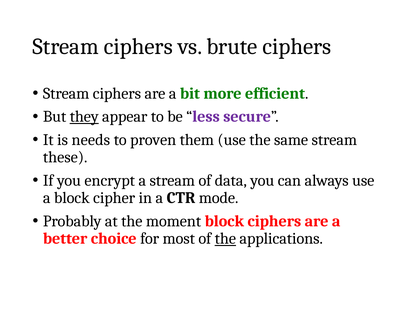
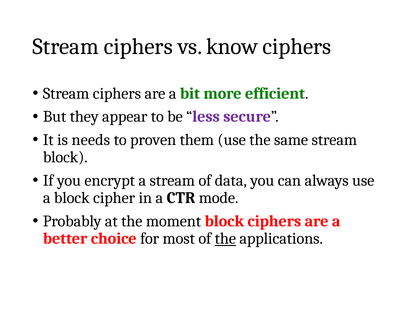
brute: brute -> know
they underline: present -> none
these at (65, 157): these -> block
